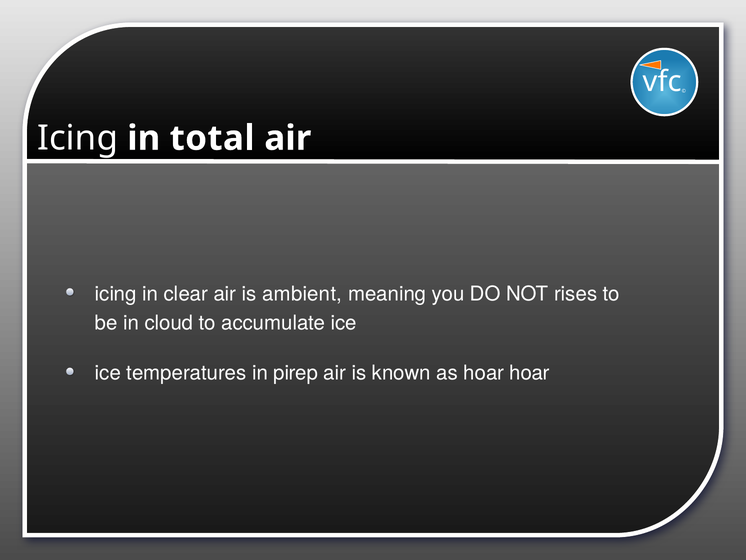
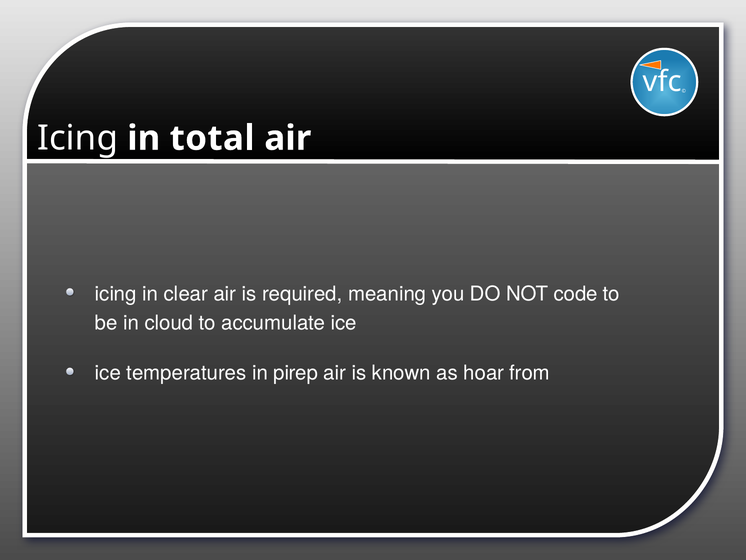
ambient: ambient -> required
rises: rises -> code
hoar hoar: hoar -> from
